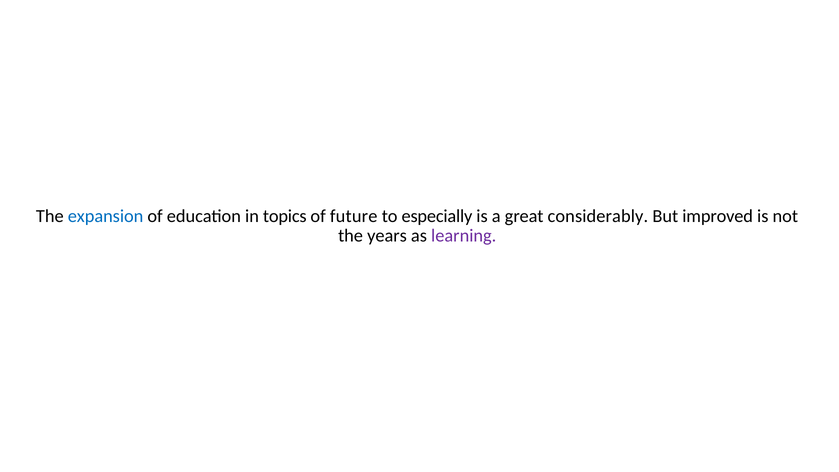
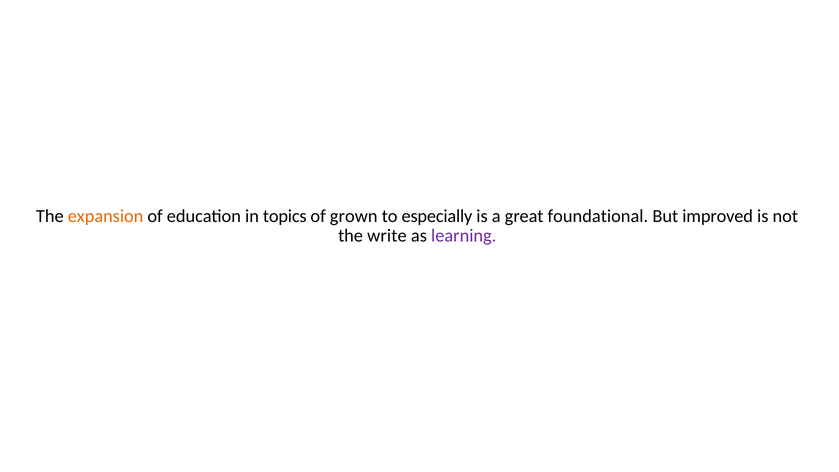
expansion colour: blue -> orange
future: future -> grown
considerably: considerably -> foundational
years: years -> write
